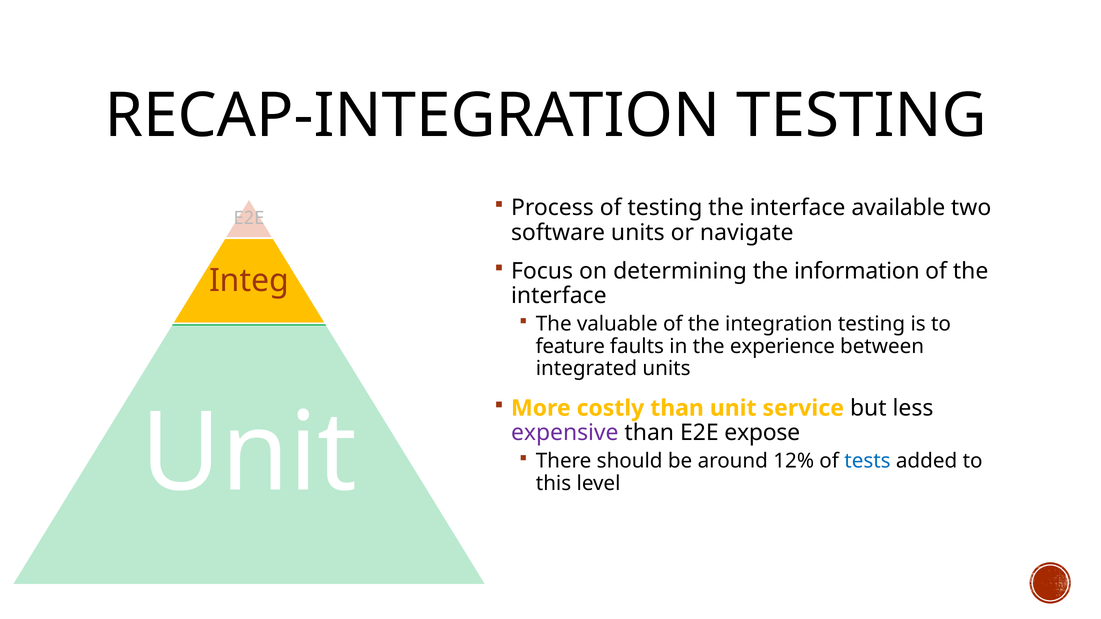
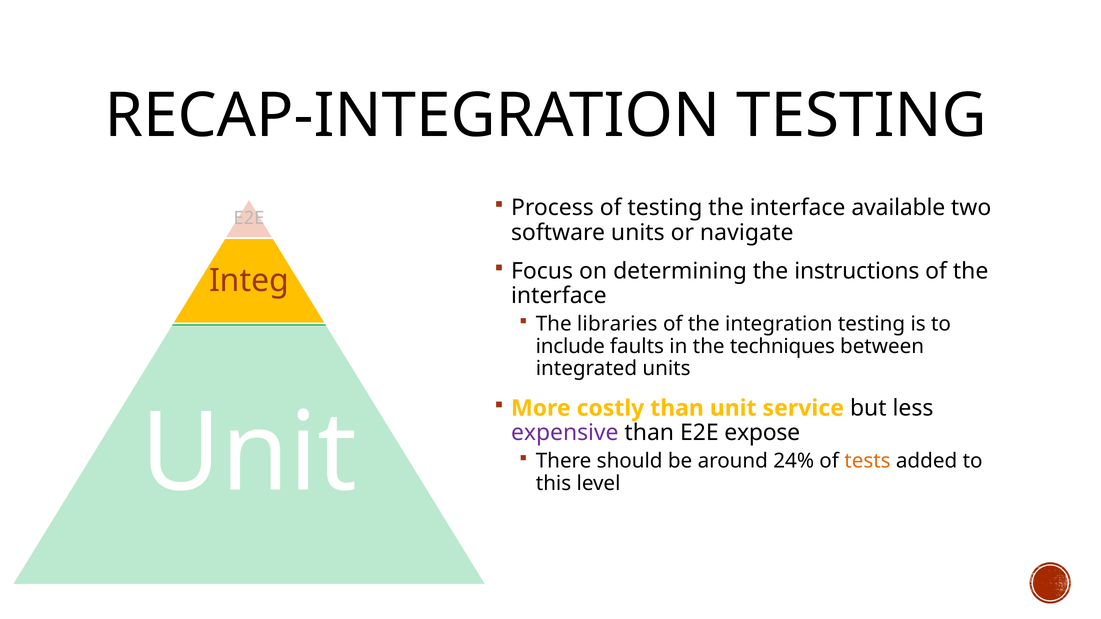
information: information -> instructions
valuable: valuable -> libraries
feature: feature -> include
experience: experience -> techniques
12%: 12% -> 24%
tests colour: blue -> orange
